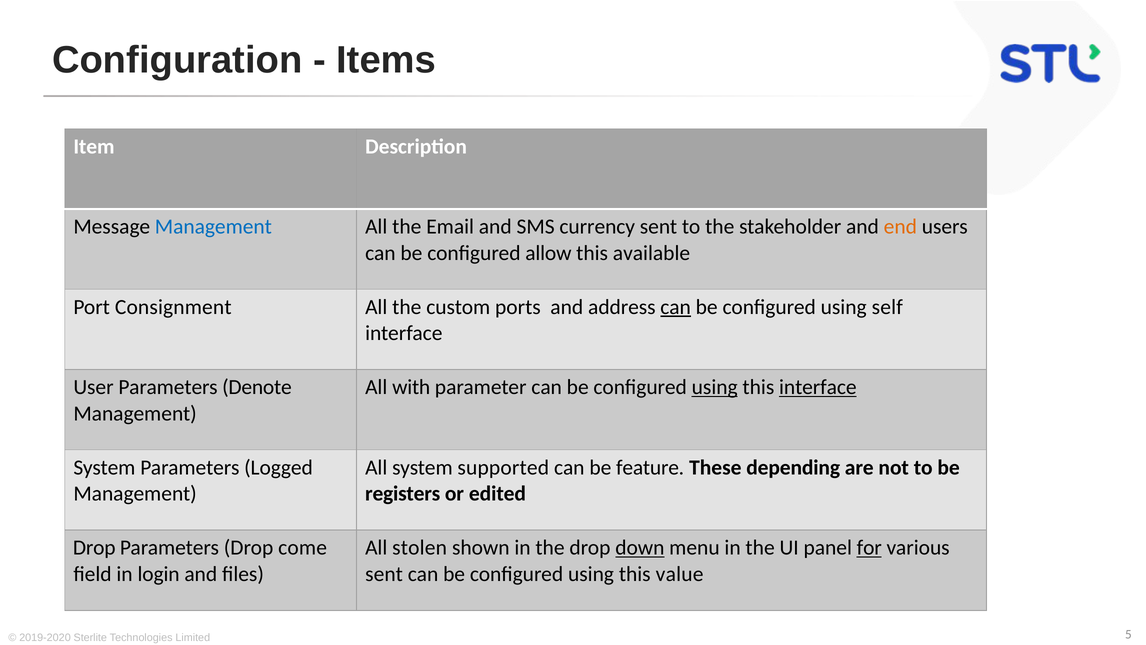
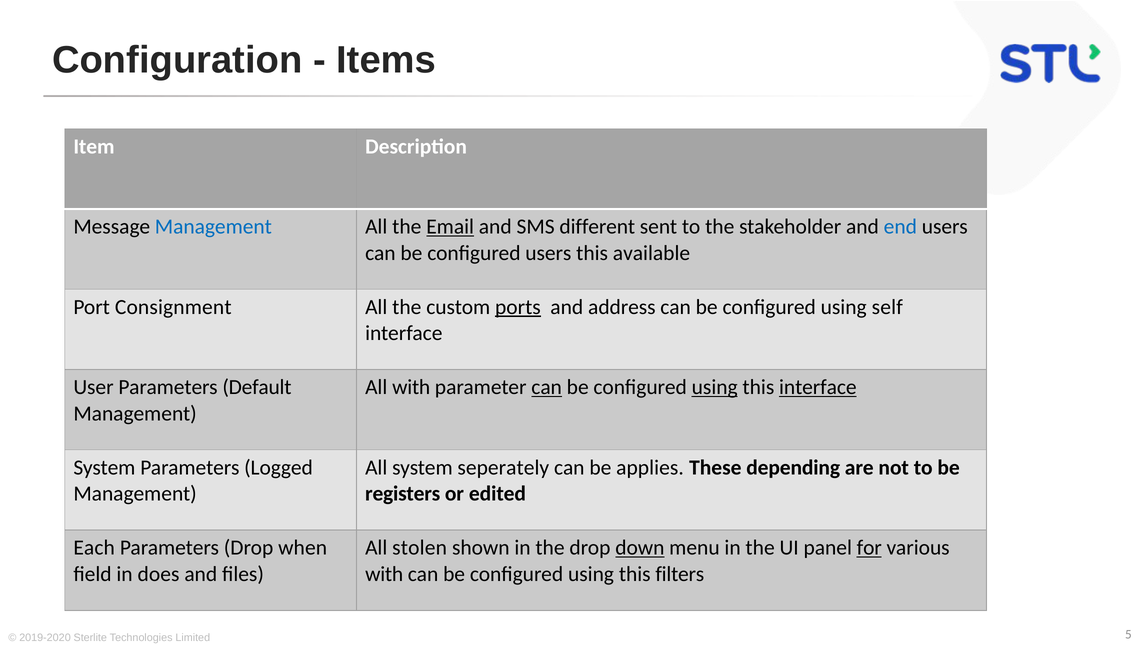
Email underline: none -> present
currency: currency -> different
end colour: orange -> blue
configured allow: allow -> users
ports underline: none -> present
can at (676, 307) underline: present -> none
Denote: Denote -> Default
can at (547, 387) underline: none -> present
supported: supported -> seperately
feature: feature -> applies
Drop at (94, 547): Drop -> Each
come: come -> when
login: login -> does
sent at (384, 574): sent -> with
value: value -> filters
